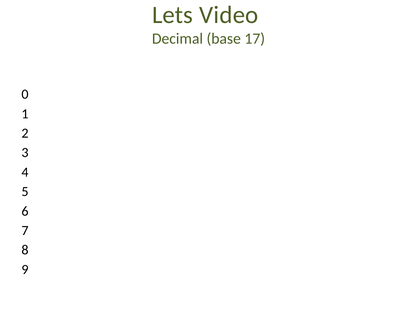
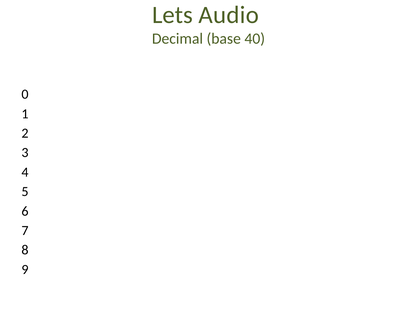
Video: Video -> Audio
17: 17 -> 40
